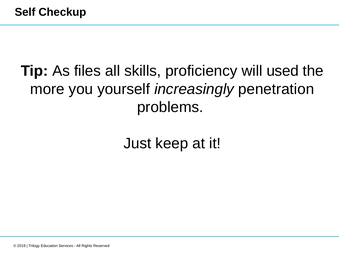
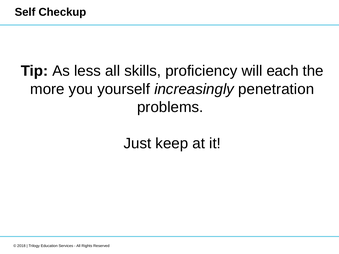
files: files -> less
used: used -> each
